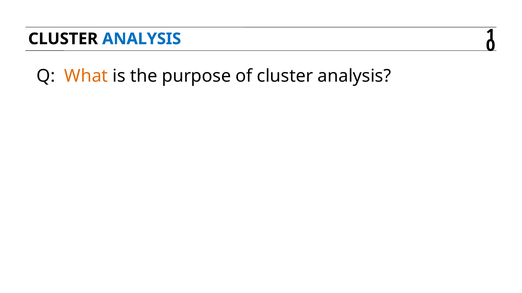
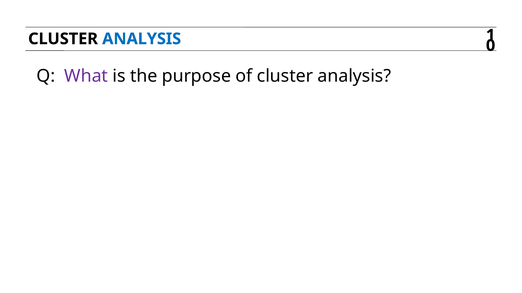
What colour: orange -> purple
